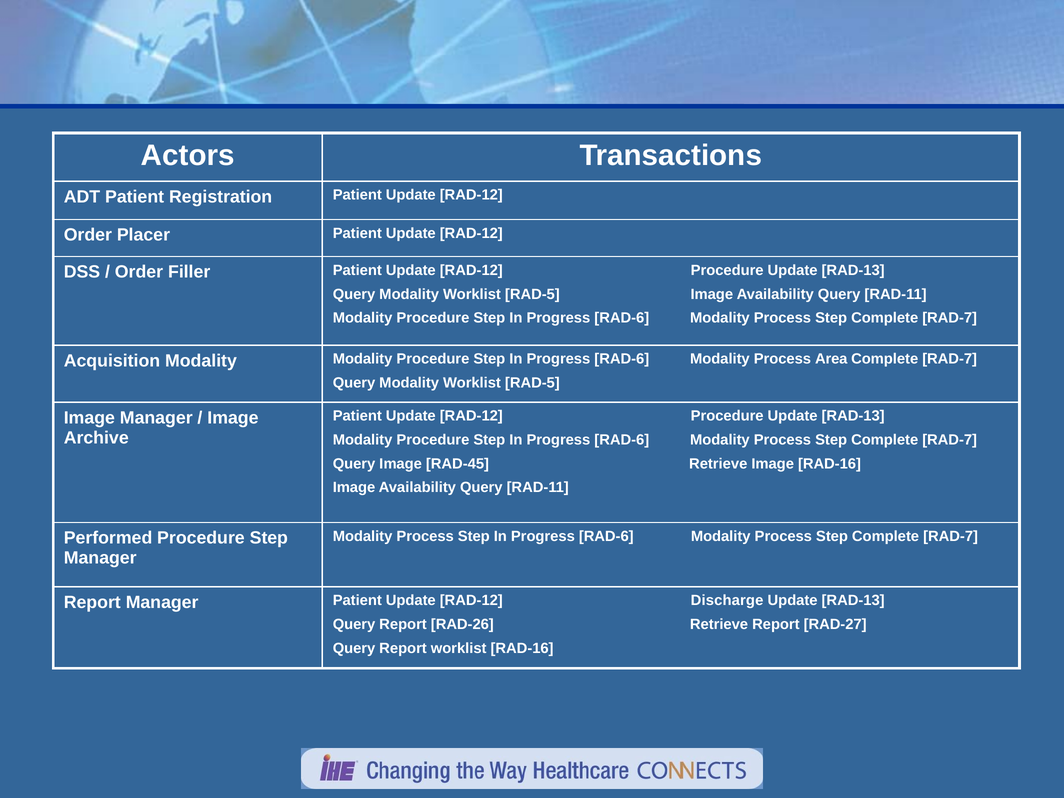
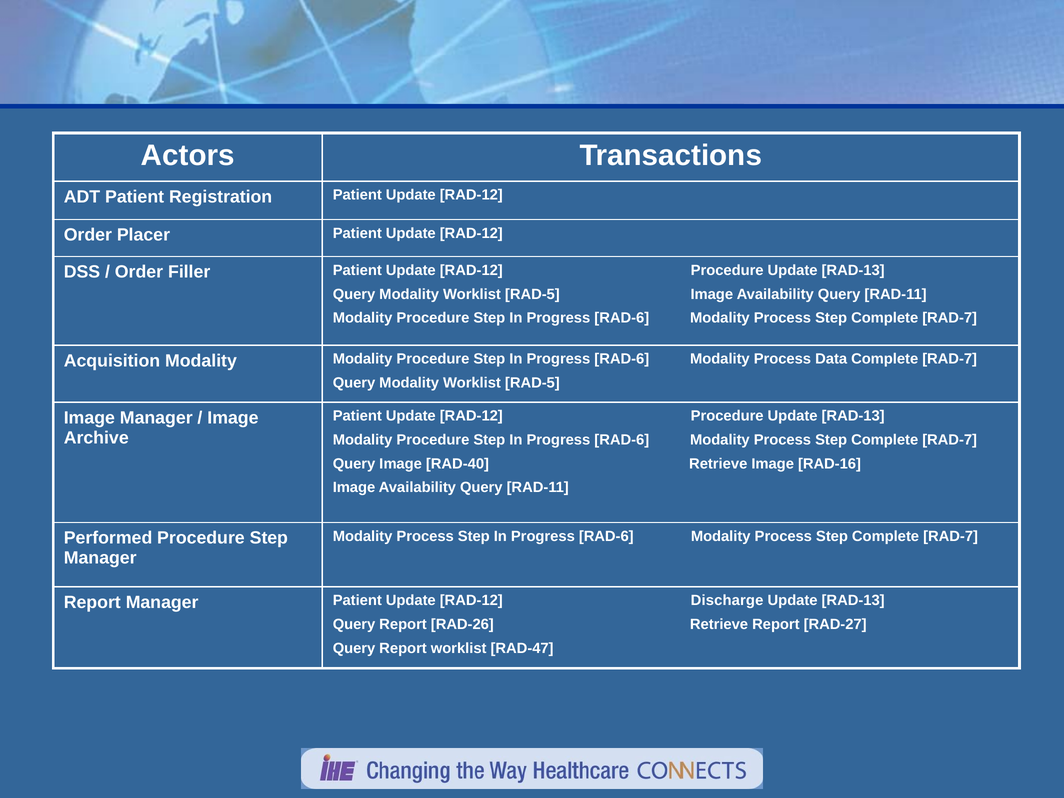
Area: Area -> Data
RAD-45: RAD-45 -> RAD-40
worklist RAD-16: RAD-16 -> RAD-47
